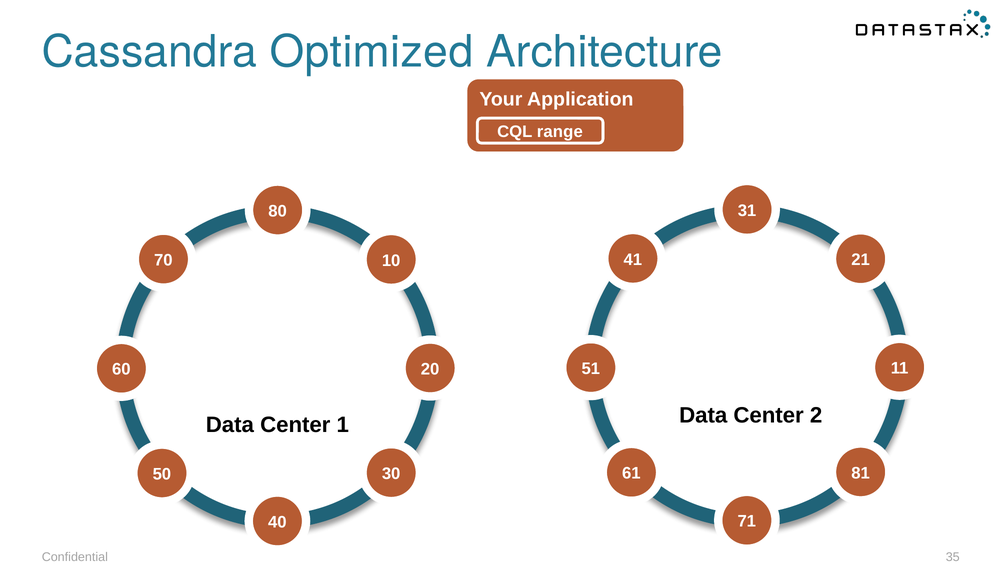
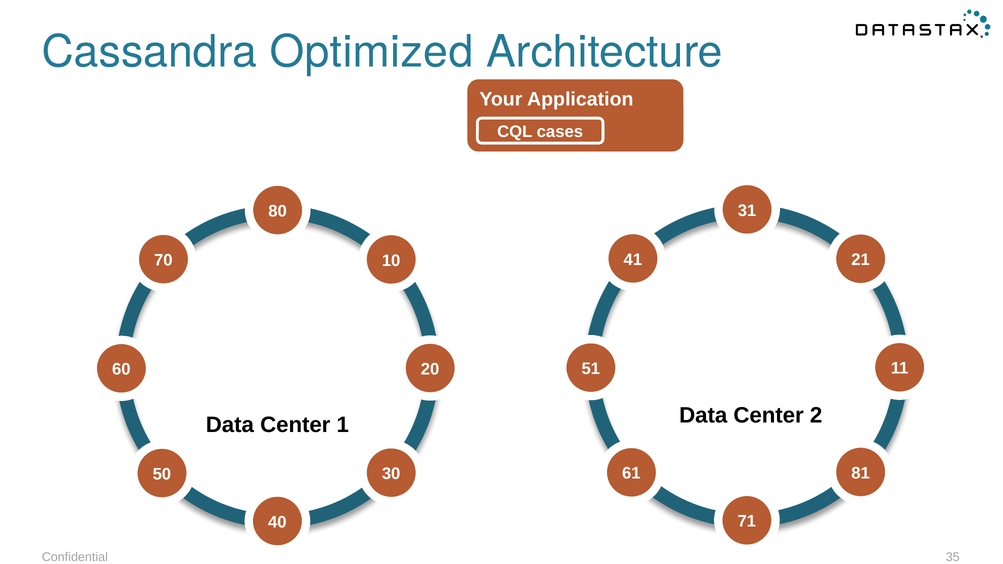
range: range -> cases
